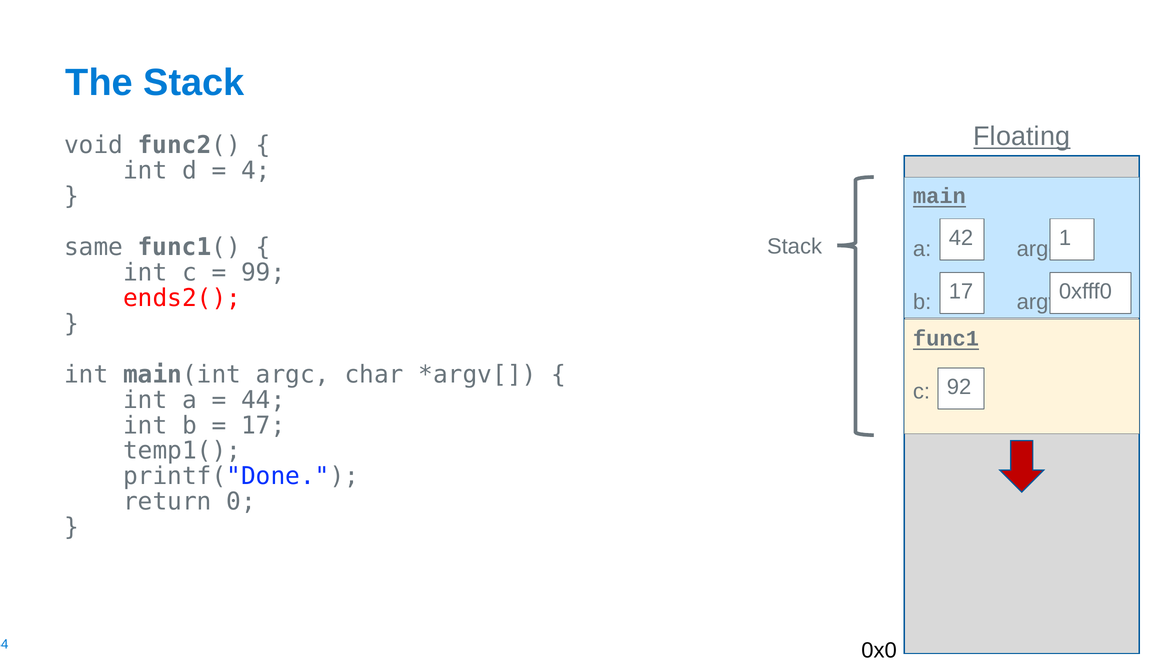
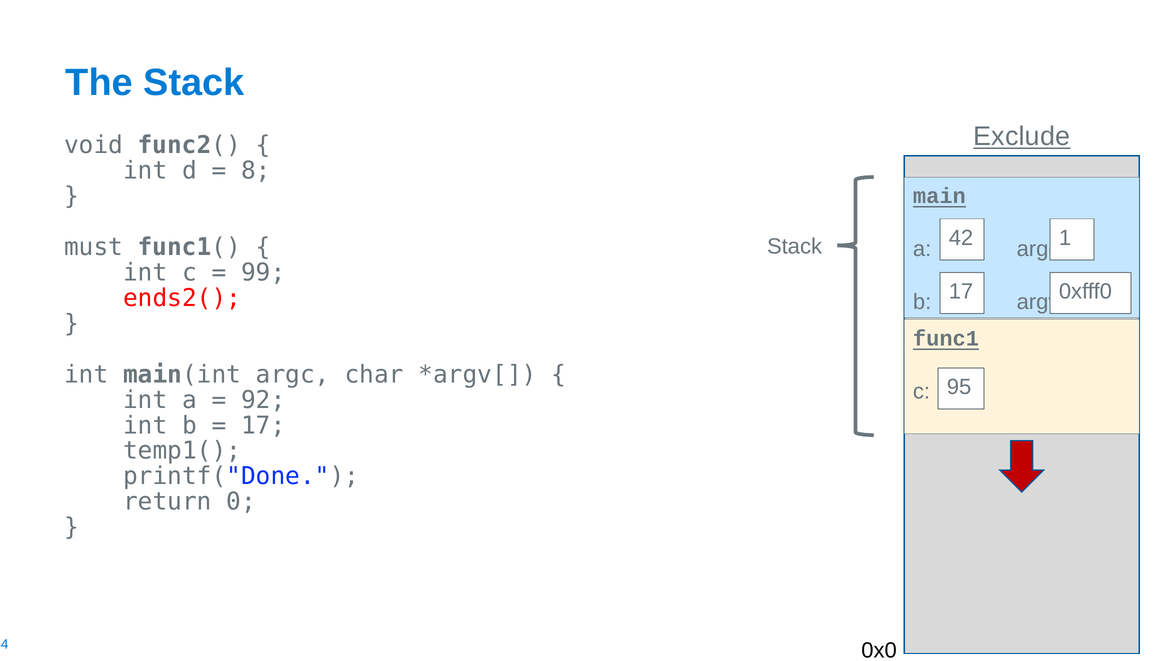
Floating: Floating -> Exclude
4: 4 -> 8
same: same -> must
92: 92 -> 95
44: 44 -> 92
